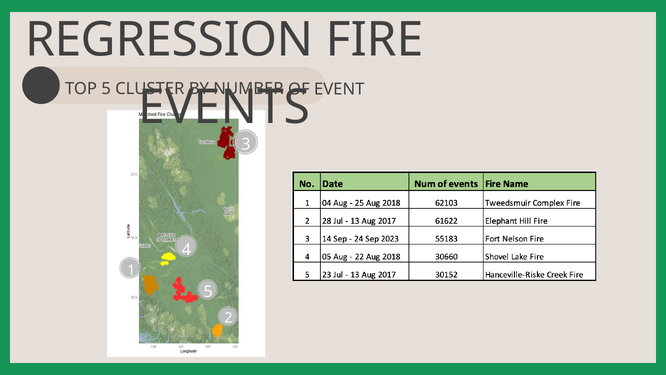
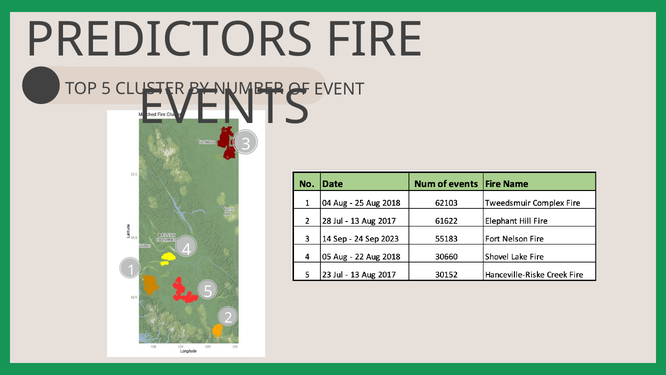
REGRESSION: REGRESSION -> PREDICTORS
